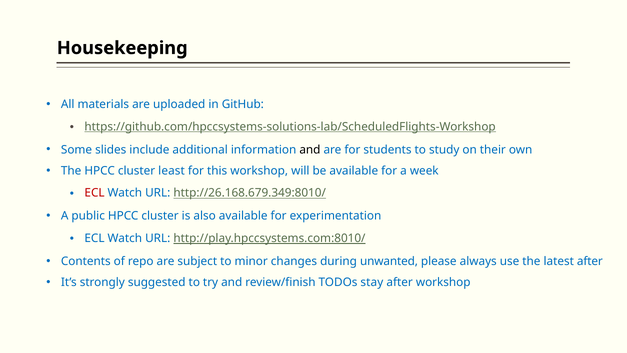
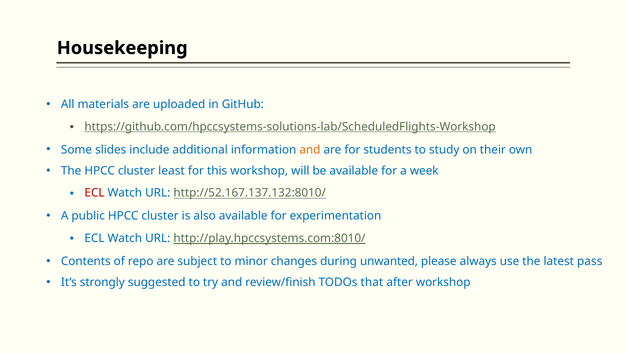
and at (310, 150) colour: black -> orange
http://26.168.679.349:8010/: http://26.168.679.349:8010/ -> http://52.167.137.132:8010/
latest after: after -> pass
stay: stay -> that
